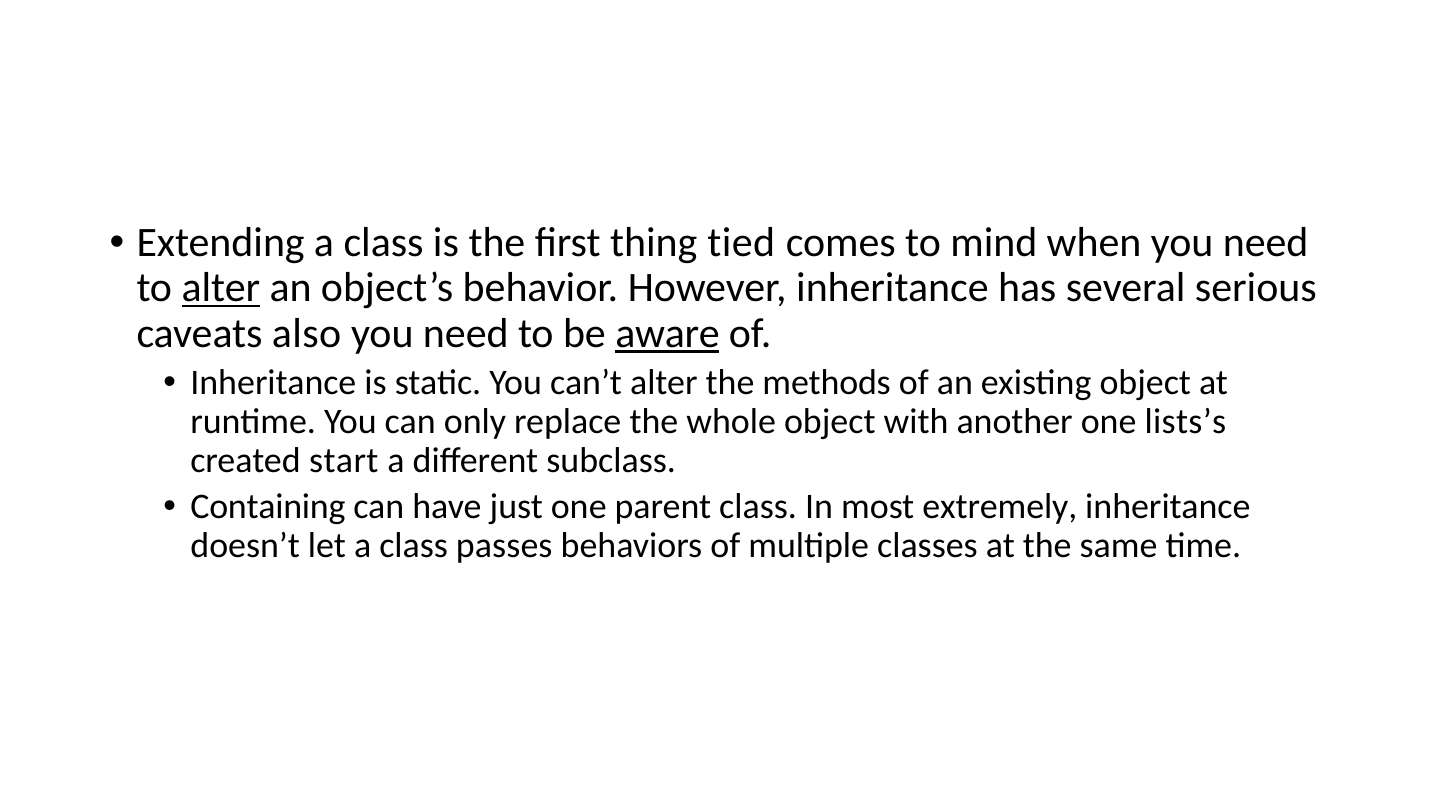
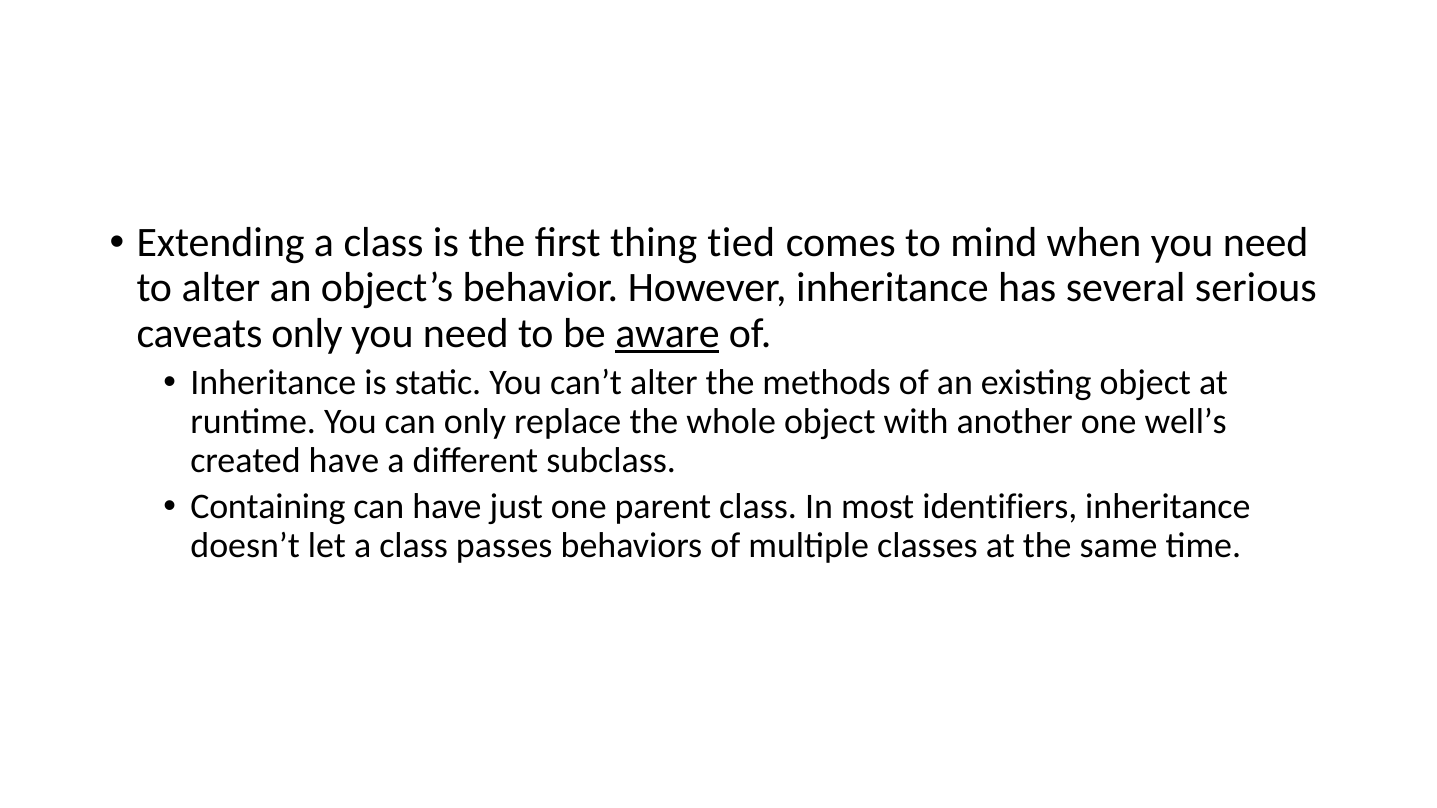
alter at (221, 288) underline: present -> none
caveats also: also -> only
lists’s: lists’s -> well’s
created start: start -> have
extremely: extremely -> identifiers
